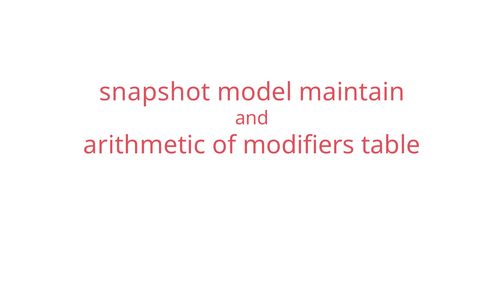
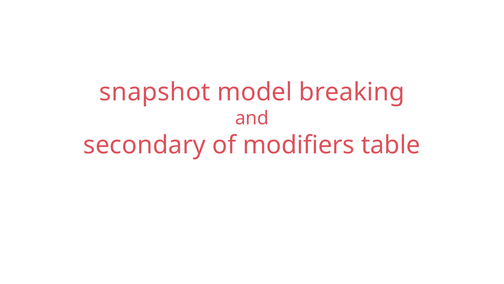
maintain: maintain -> breaking
arithmetic: arithmetic -> secondary
